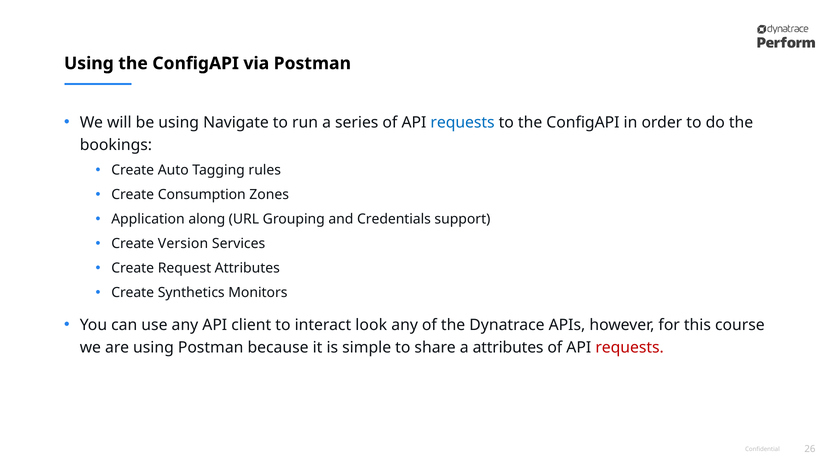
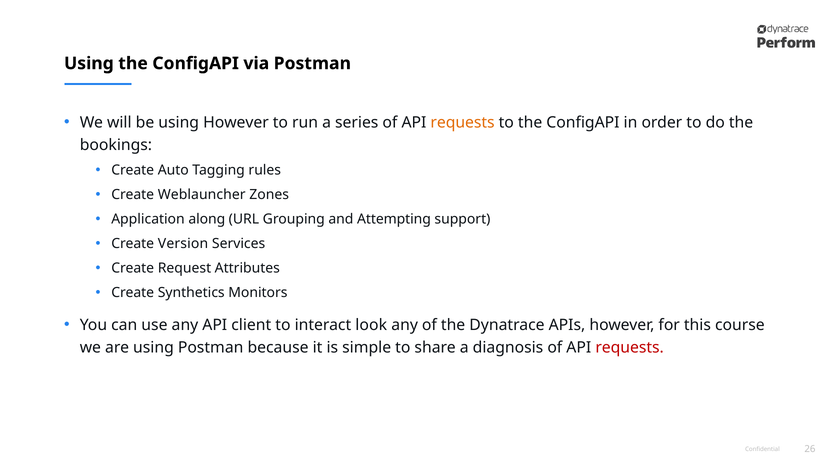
using Navigate: Navigate -> However
requests at (463, 122) colour: blue -> orange
Consumption: Consumption -> Weblauncher
Credentials: Credentials -> Attempting
a attributes: attributes -> diagnosis
